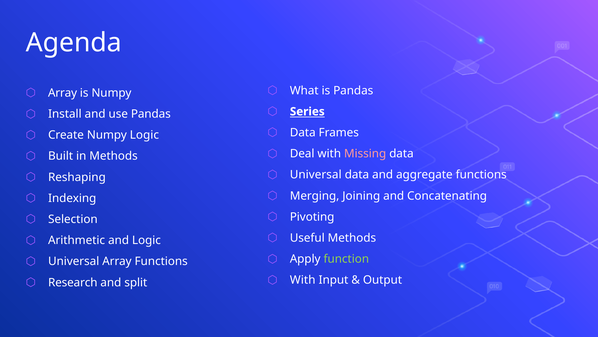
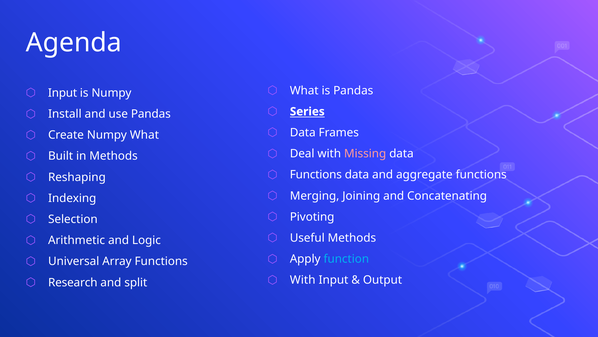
Array at (63, 93): Array -> Input
Numpy Logic: Logic -> What
Universal at (316, 174): Universal -> Functions
function colour: light green -> light blue
